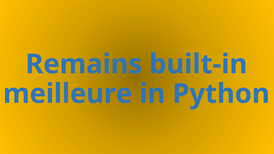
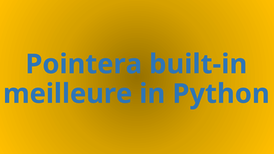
Remains: Remains -> Pointera
